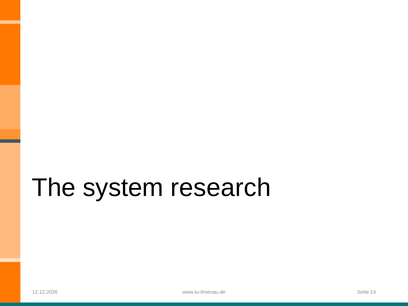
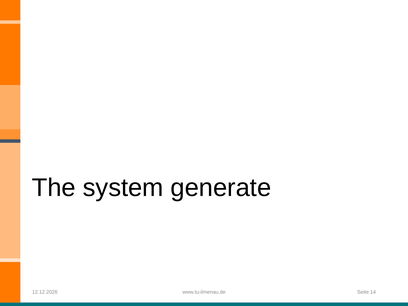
research: research -> generate
